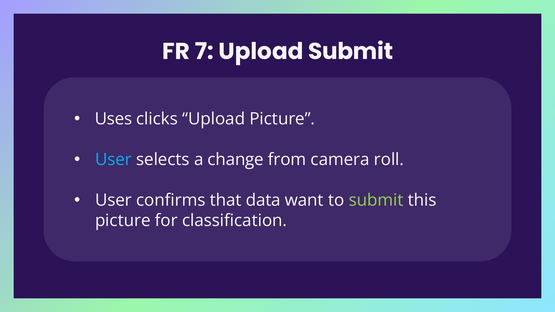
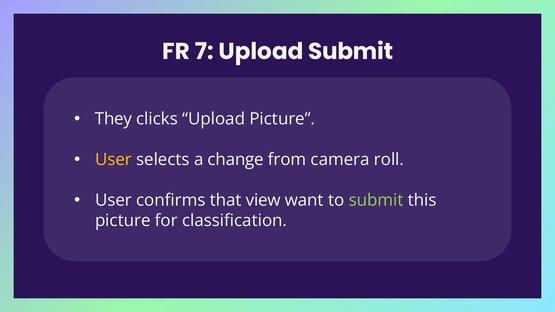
Uses: Uses -> They
User at (113, 160) colour: light blue -> yellow
data: data -> view
